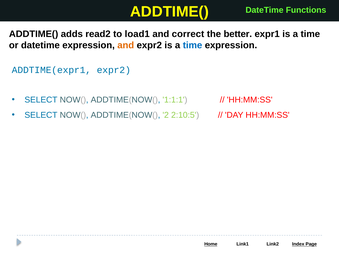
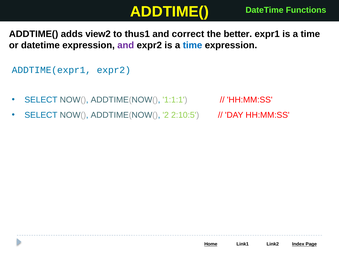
read2: read2 -> view2
load1: load1 -> thus1
and at (126, 45) colour: orange -> purple
